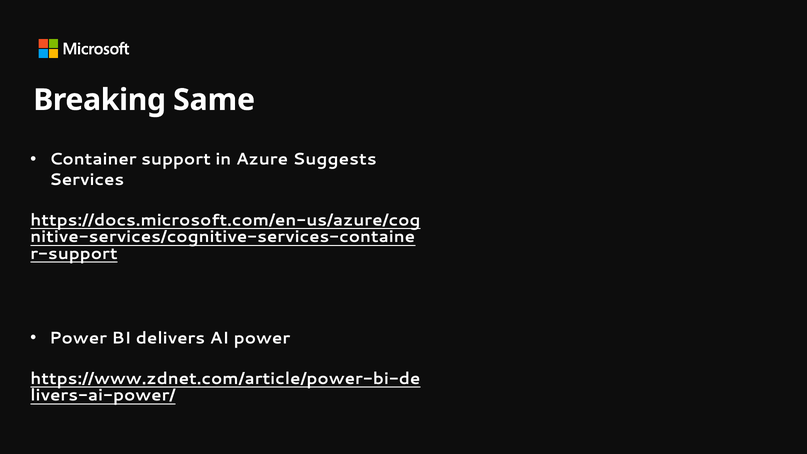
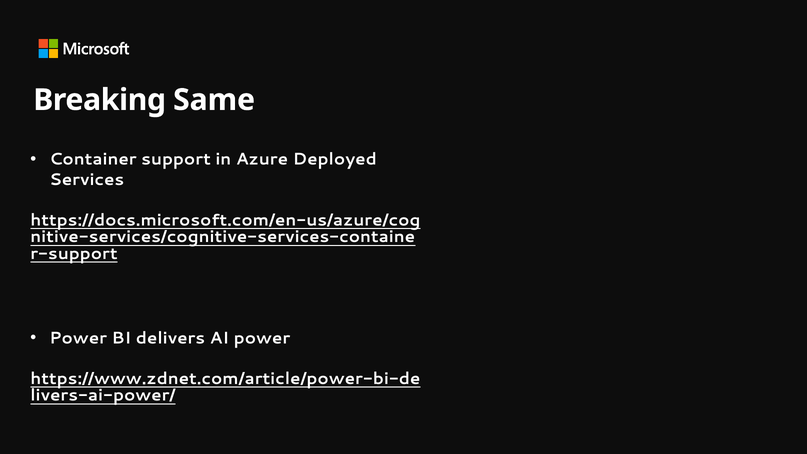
Suggests: Suggests -> Deployed
